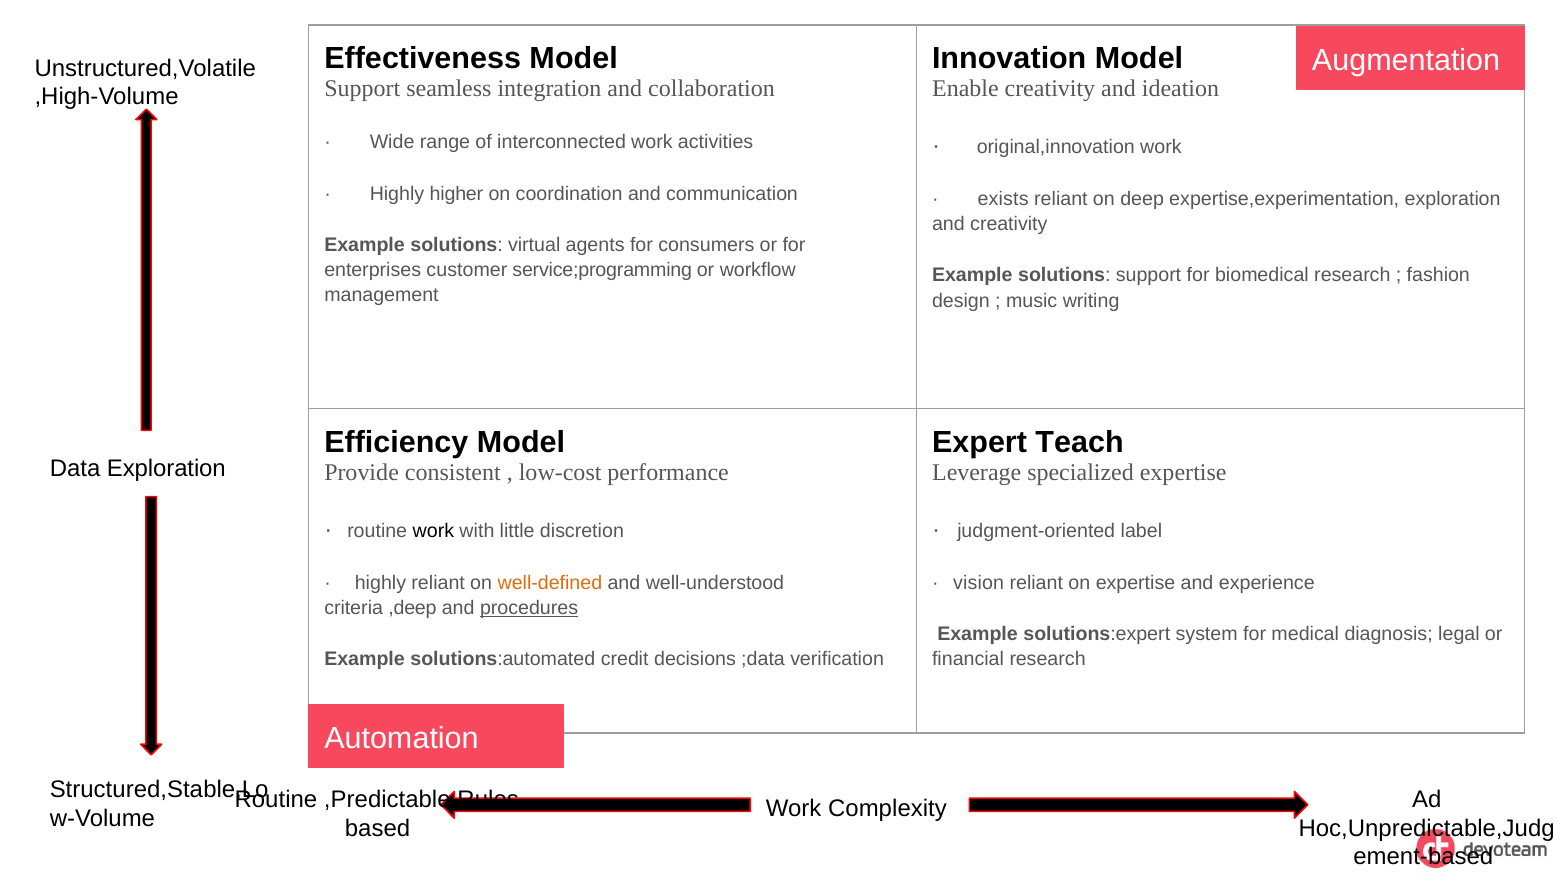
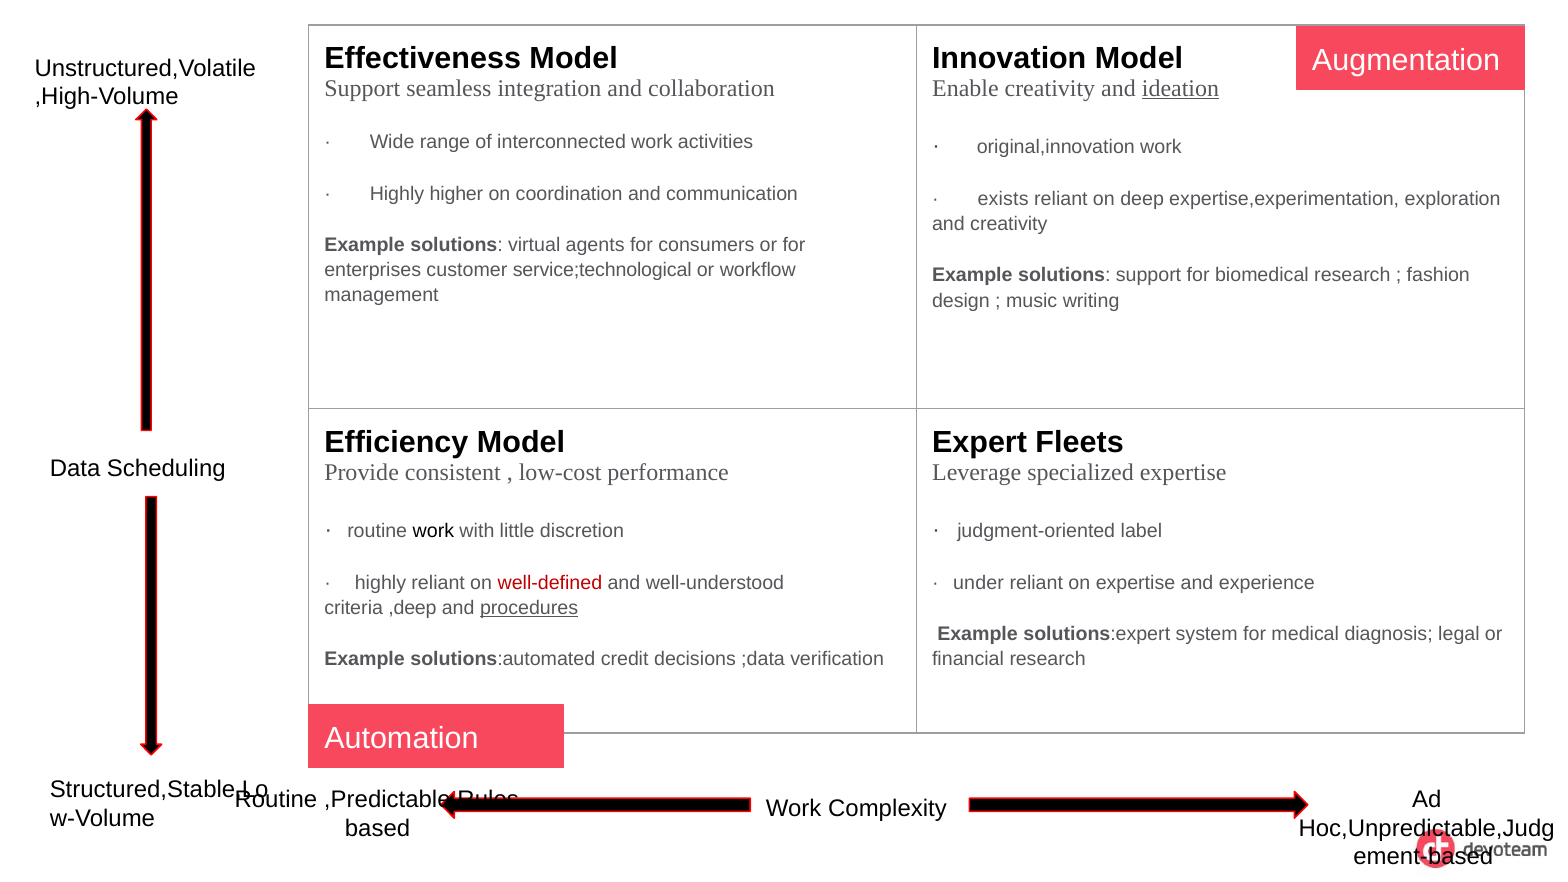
ideation underline: none -> present
service;programming: service;programming -> service;technological
Teach: Teach -> Fleets
Data Exploration: Exploration -> Scheduling
well-defined colour: orange -> red
vision: vision -> under
